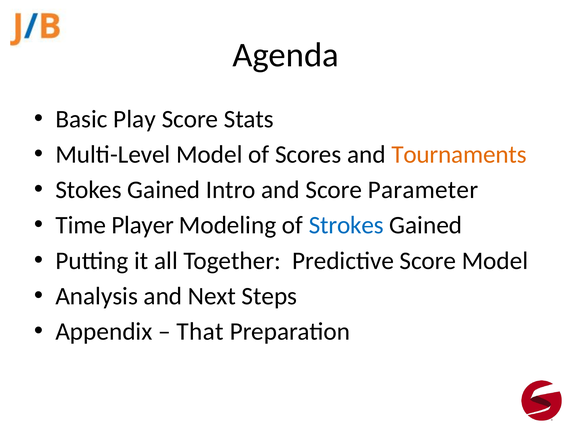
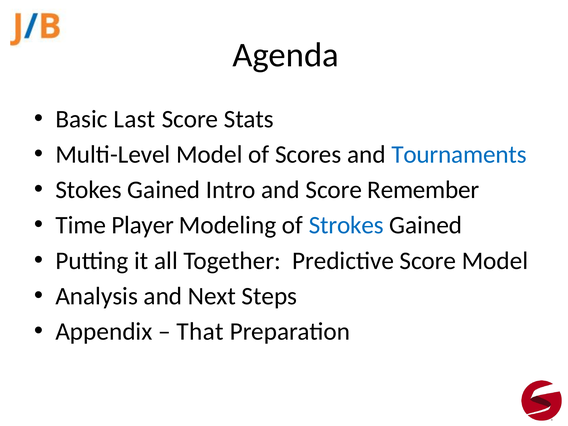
Play: Play -> Last
Tournaments colour: orange -> blue
Parameter: Parameter -> Remember
